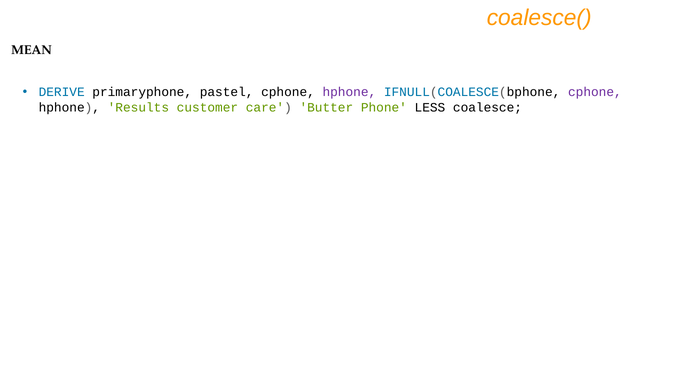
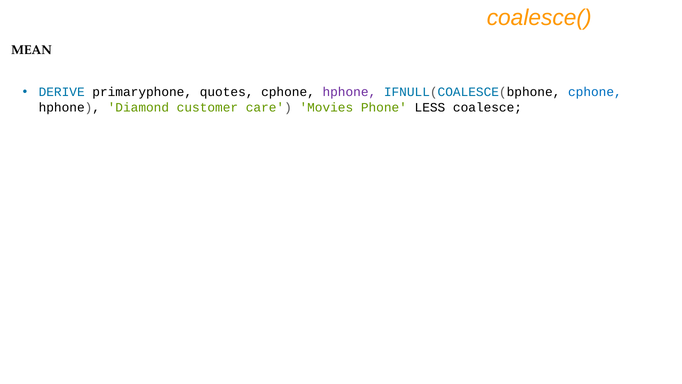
pastel: pastel -> quotes
cphone at (595, 92) colour: purple -> blue
Results: Results -> Diamond
Butter: Butter -> Movies
